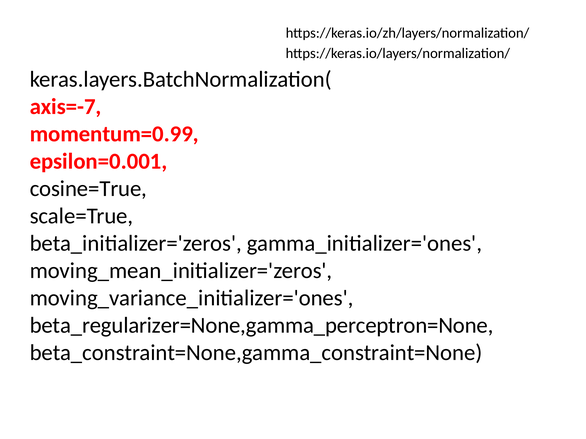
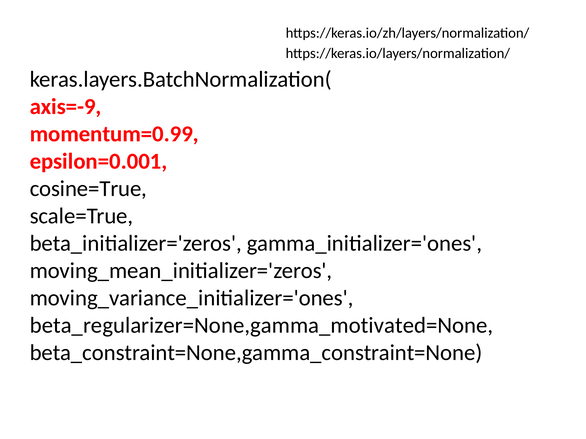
axis=-7: axis=-7 -> axis=-9
beta_regularizer=None,gamma_perceptron=None: beta_regularizer=None,gamma_perceptron=None -> beta_regularizer=None,gamma_motivated=None
